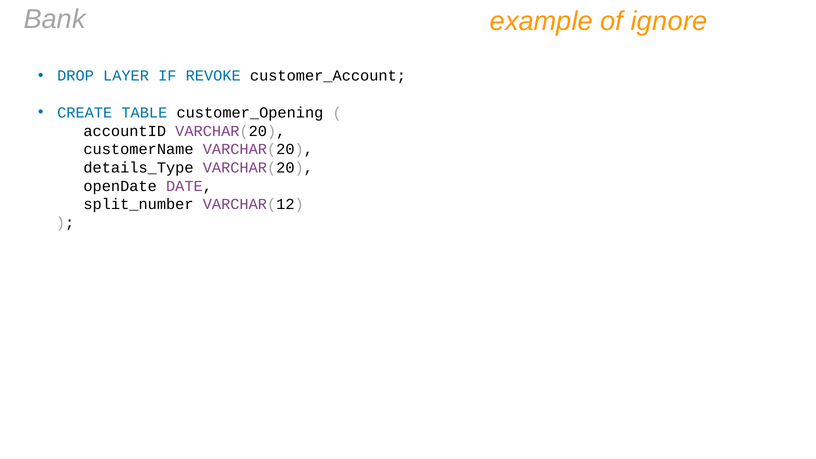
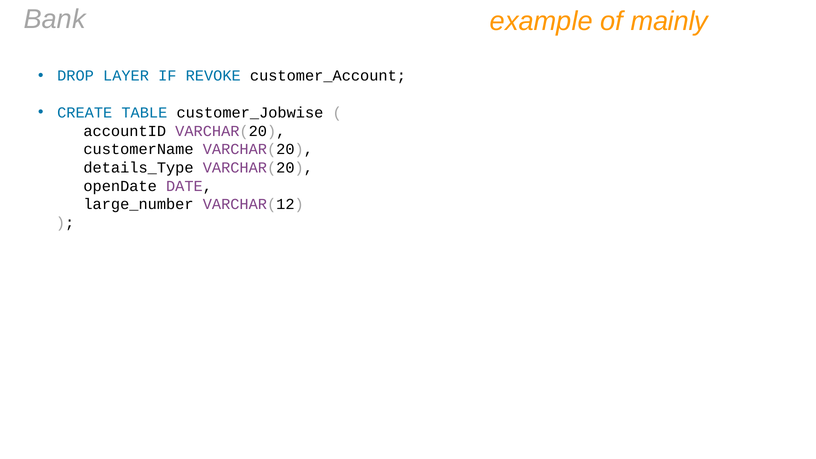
ignore: ignore -> mainly
customer_Opening: customer_Opening -> customer_Jobwise
split_number: split_number -> large_number
